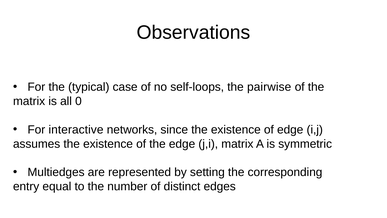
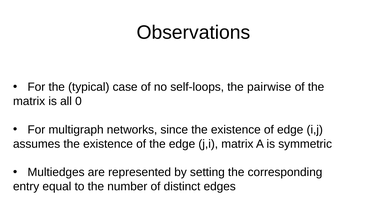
interactive: interactive -> multigraph
